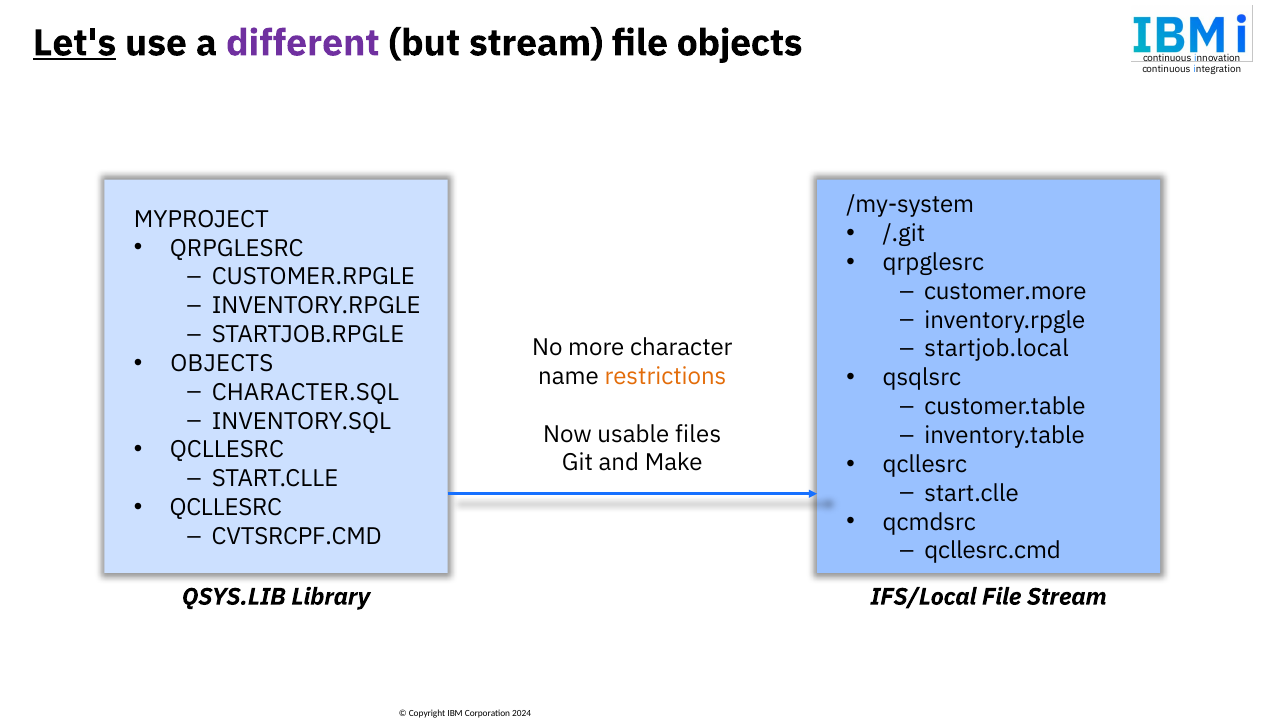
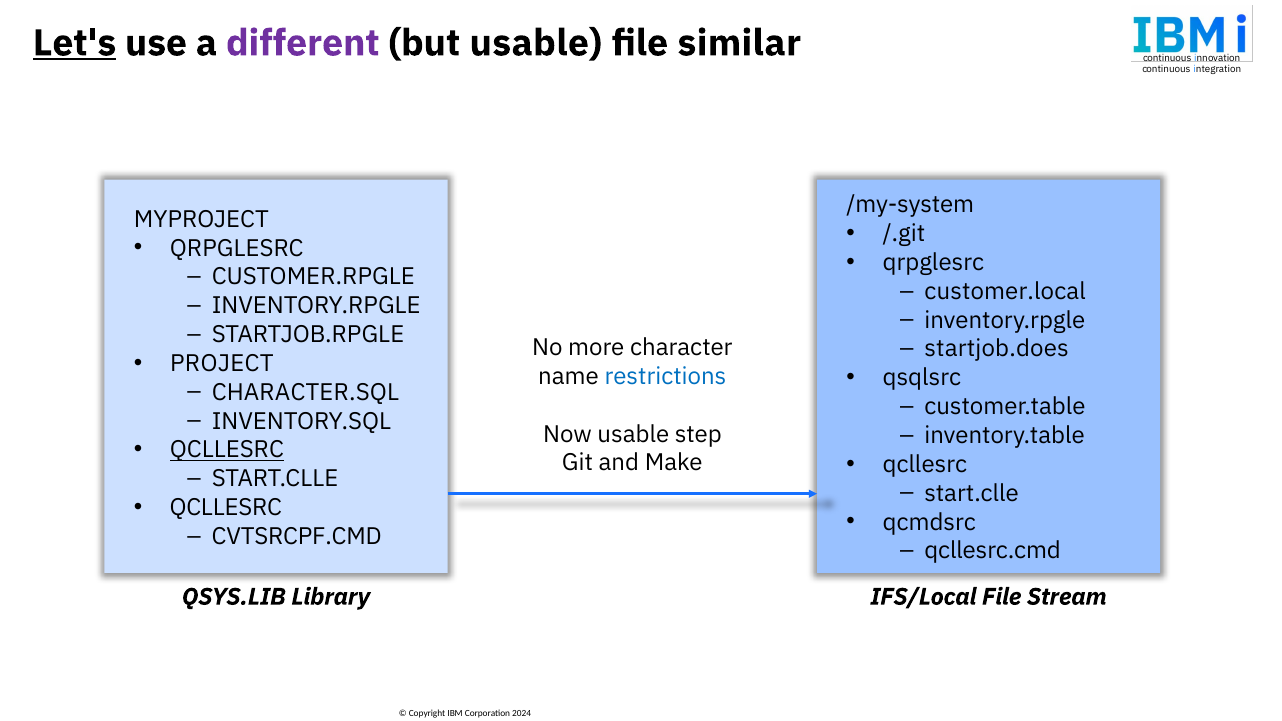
but stream: stream -> usable
file objects: objects -> similar
customer.more: customer.more -> customer.local
startjob.local: startjob.local -> startjob.does
OBJECTS at (222, 364): OBJECTS -> PROJECT
restrictions colour: orange -> blue
files: files -> step
QCLLESRC at (227, 450) underline: none -> present
